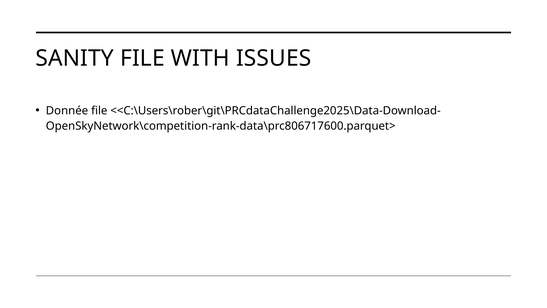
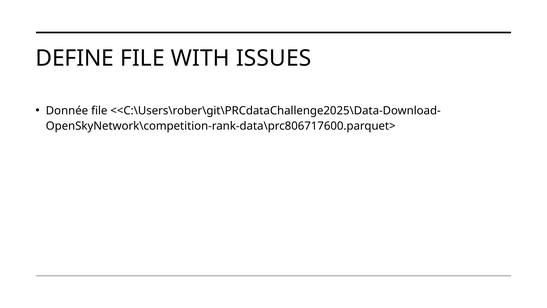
SANITY: SANITY -> DEFINE
